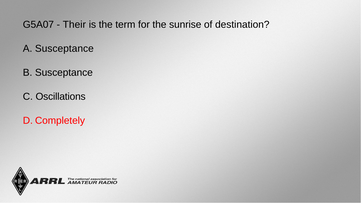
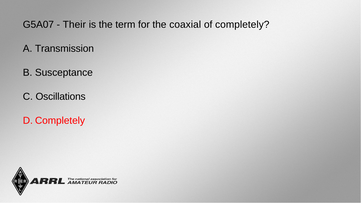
sunrise: sunrise -> coaxial
of destination: destination -> completely
A Susceptance: Susceptance -> Transmission
